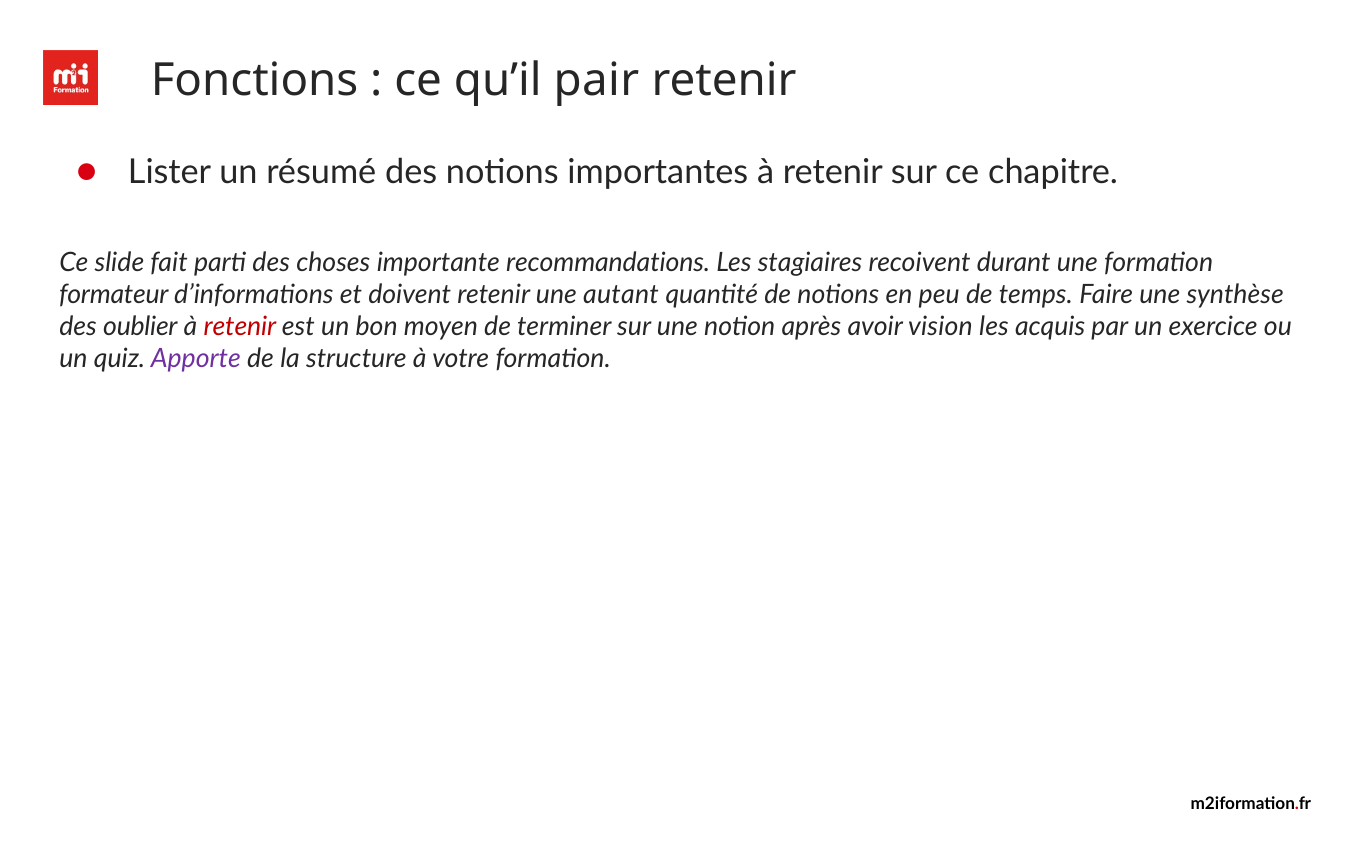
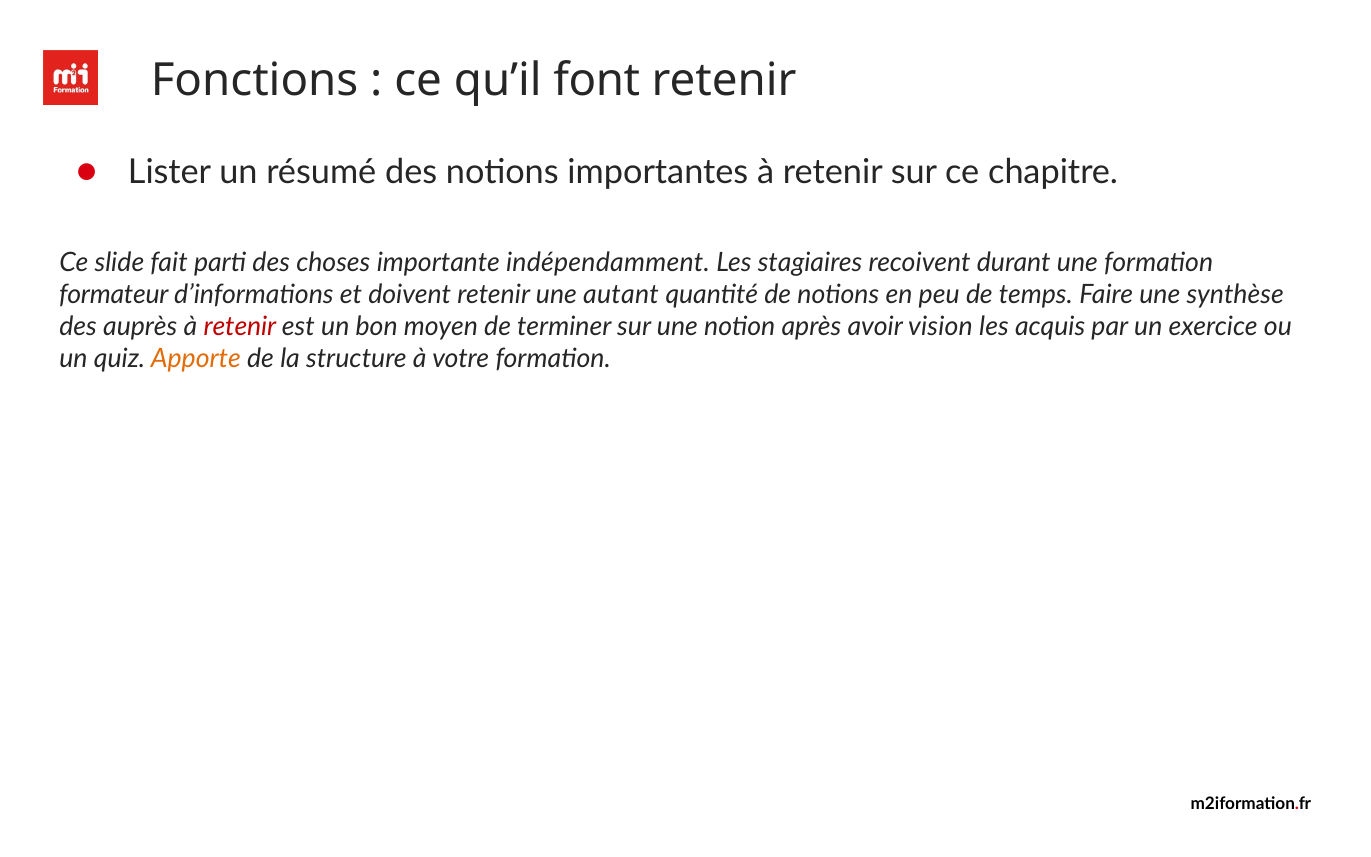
pair: pair -> font
recommandations: recommandations -> indépendamment
oublier: oublier -> auprès
Apporte colour: purple -> orange
